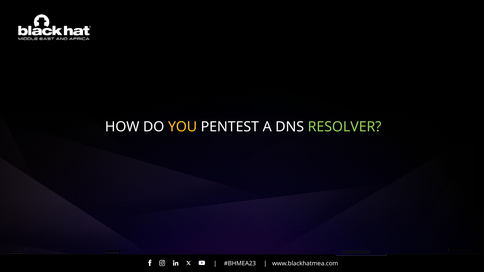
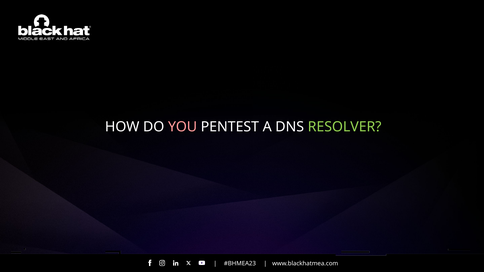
YOU colour: yellow -> pink
